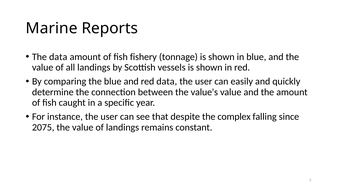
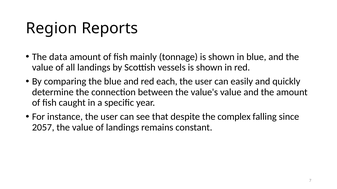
Marine: Marine -> Region
fishery: fishery -> mainly
red data: data -> each
2075: 2075 -> 2057
